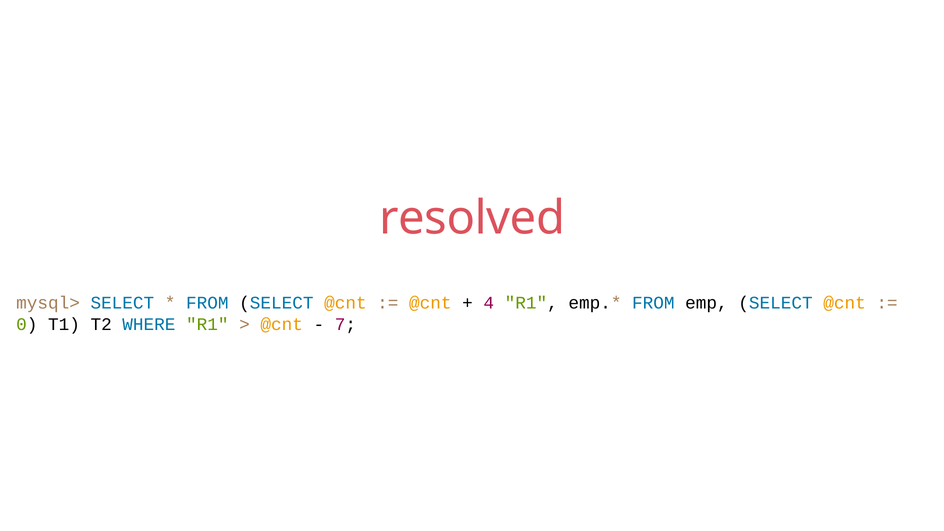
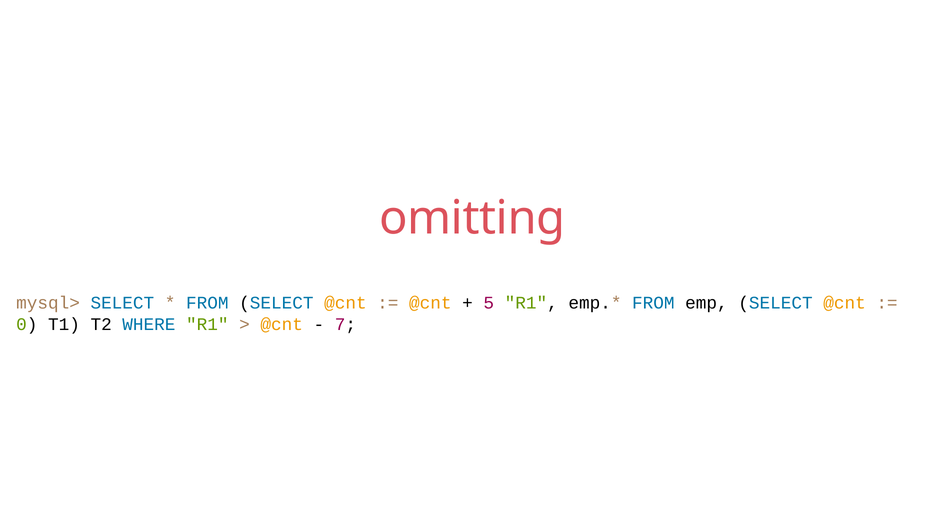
resolved: resolved -> omitting
4: 4 -> 5
